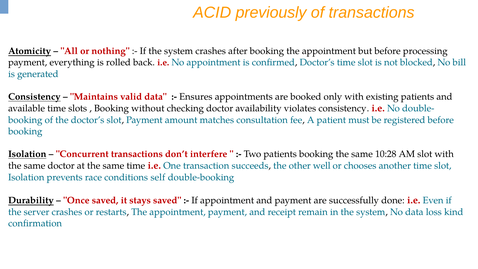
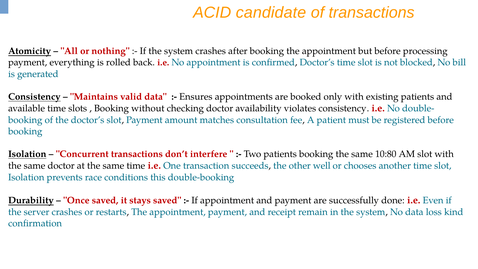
previously: previously -> candidate
10:28: 10:28 -> 10:80
self: self -> this
